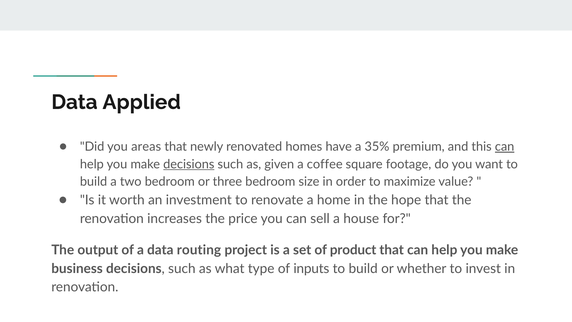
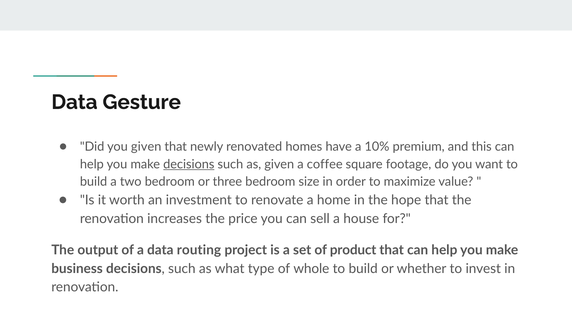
Applied: Applied -> Gesture
you areas: areas -> given
35%: 35% -> 10%
can at (505, 147) underline: present -> none
inputs: inputs -> whole
